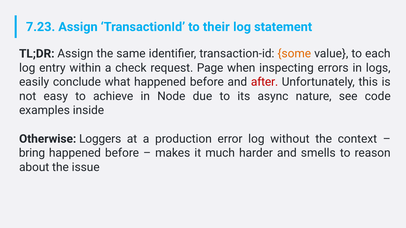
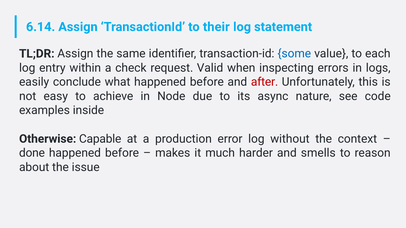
7.23: 7.23 -> 6.14
some colour: orange -> blue
Page: Page -> Valid
Loggers: Loggers -> Capable
bring: bring -> done
